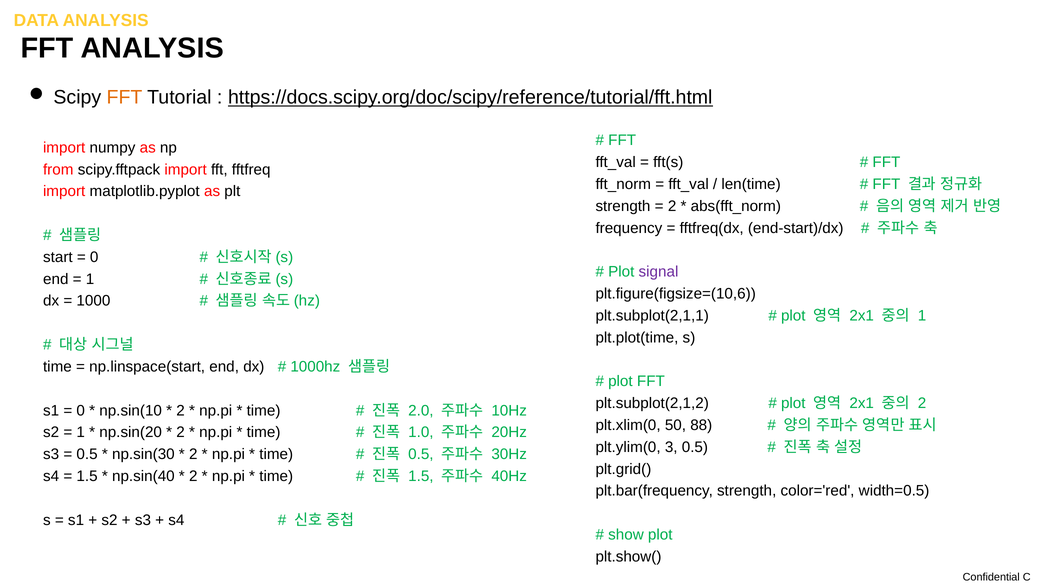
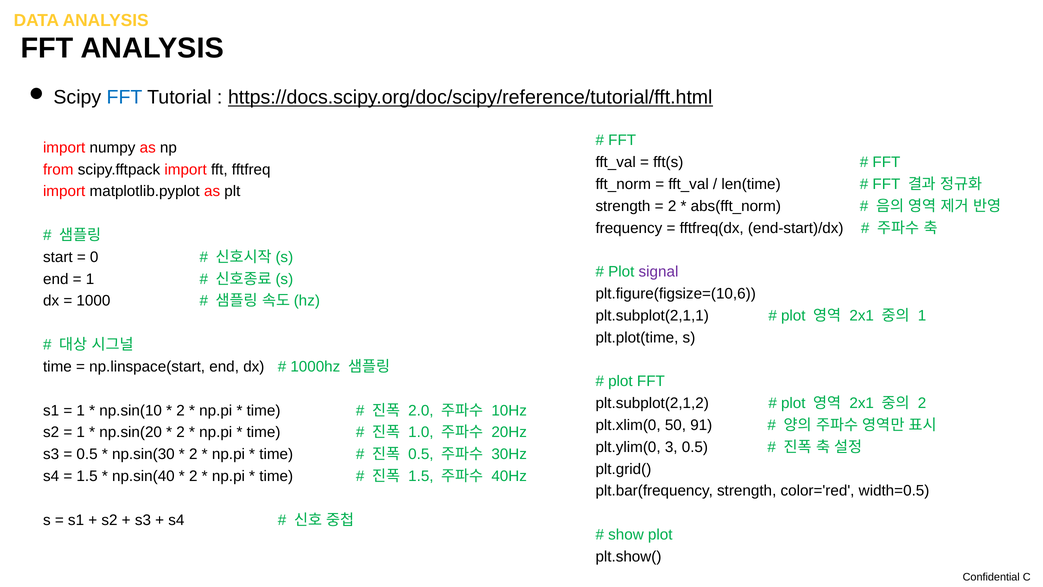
FFT at (124, 97) colour: orange -> blue
0 at (81, 410): 0 -> 1
88: 88 -> 91
